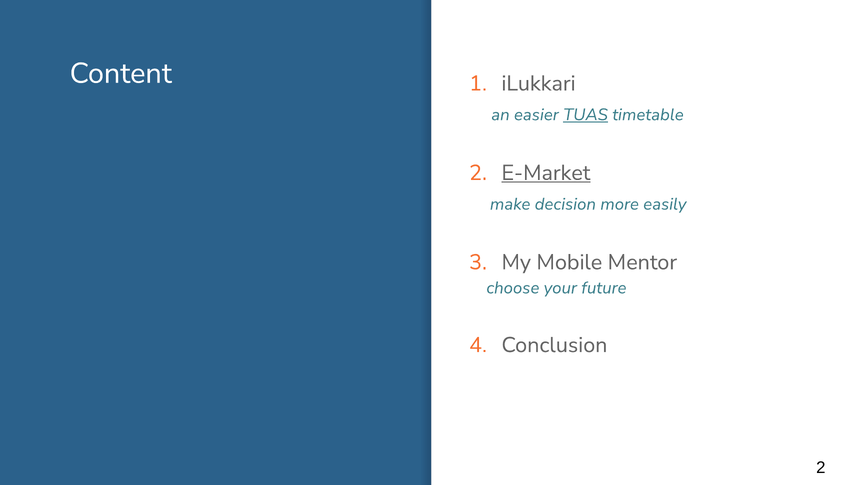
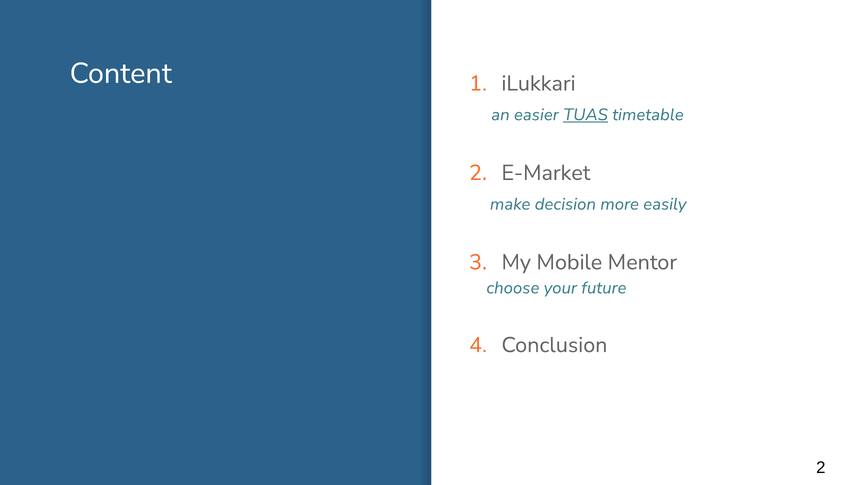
E-Market underline: present -> none
